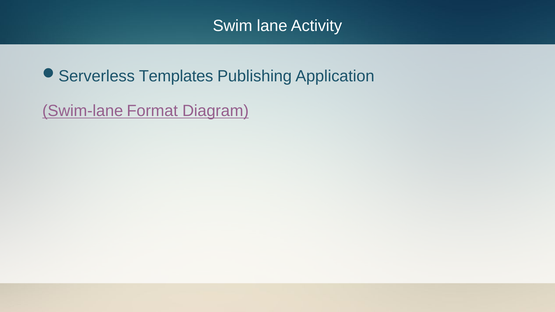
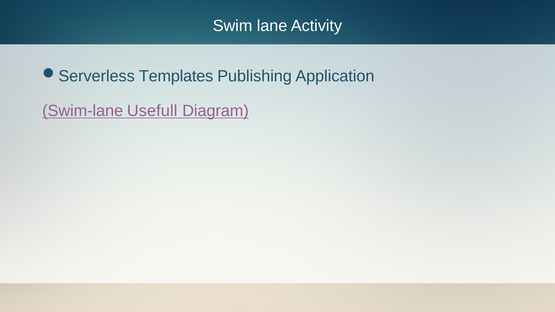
Format: Format -> Usefull
